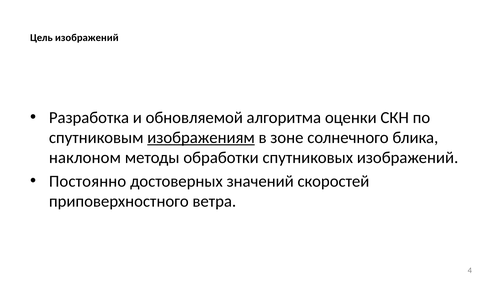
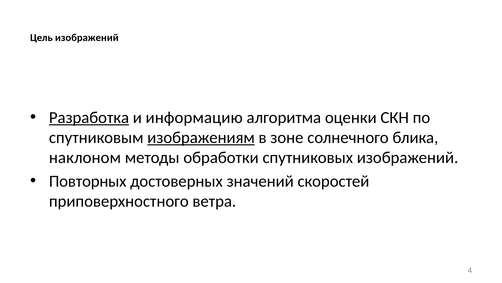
Разработка underline: none -> present
обновляемой: обновляемой -> информацию
Постоянно: Постоянно -> Повторных
